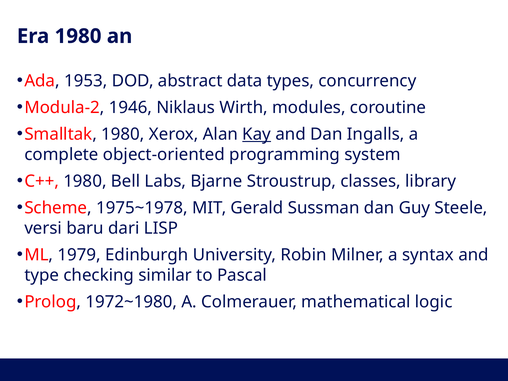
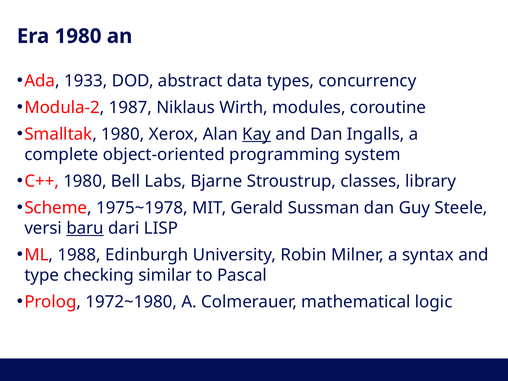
1953: 1953 -> 1933
1946: 1946 -> 1987
baru underline: none -> present
1979: 1979 -> 1988
